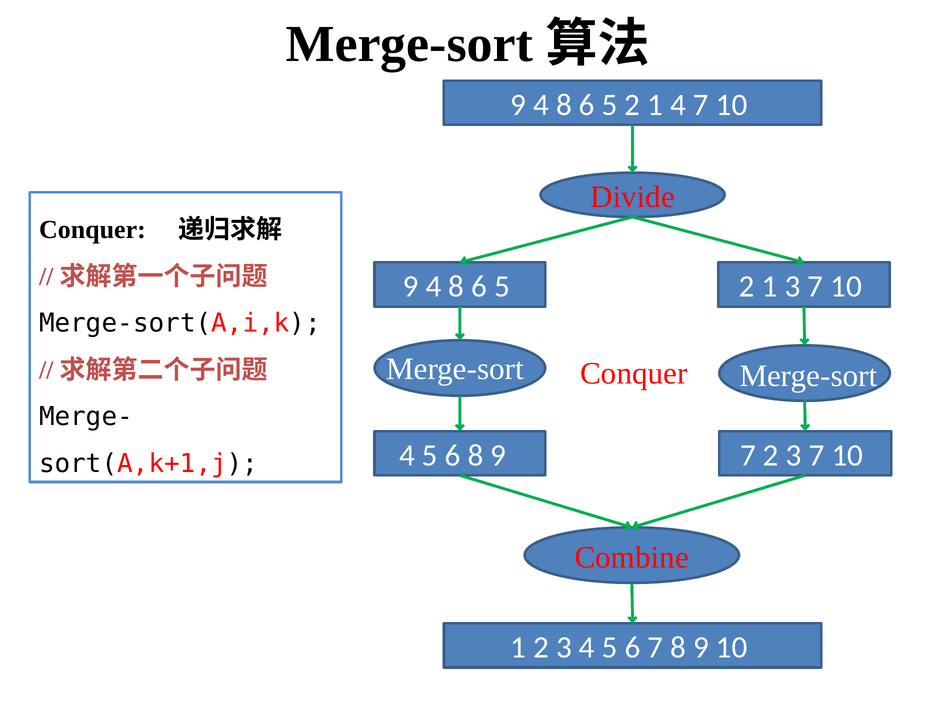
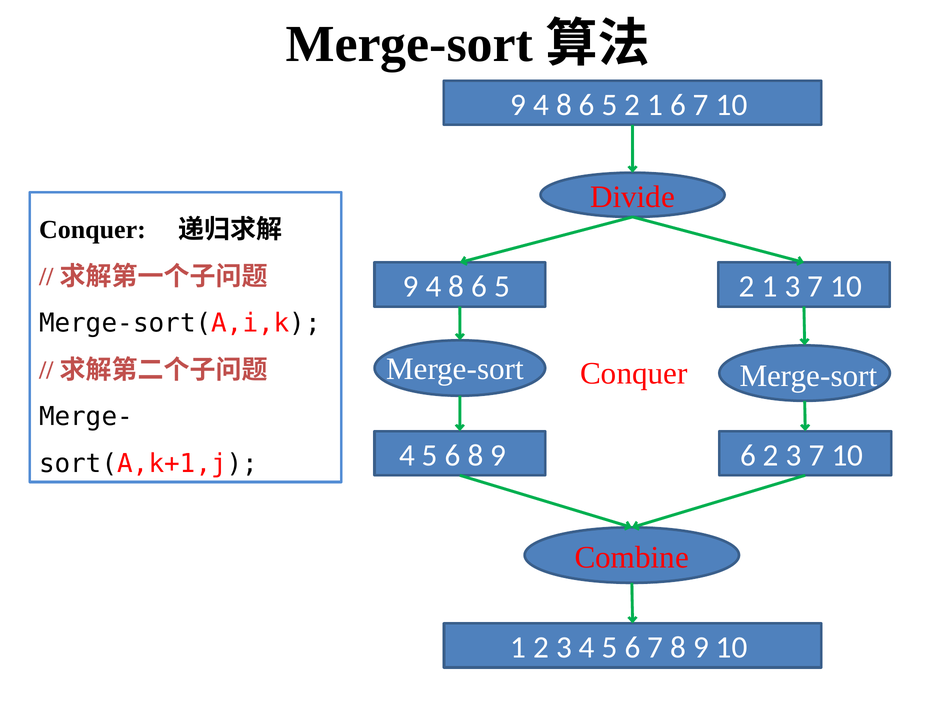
1 4: 4 -> 6
9 7: 7 -> 6
